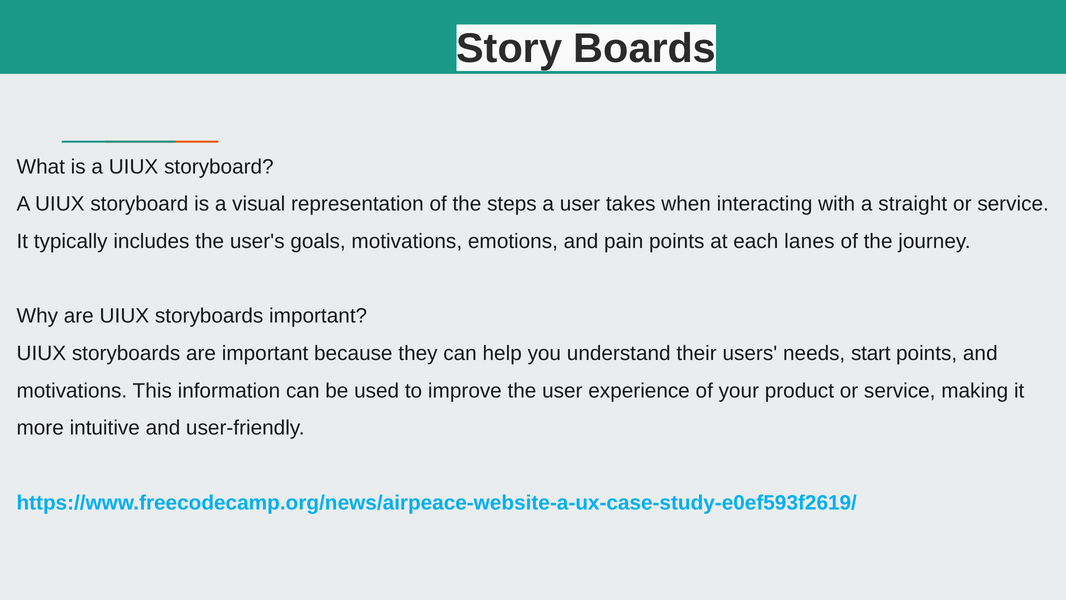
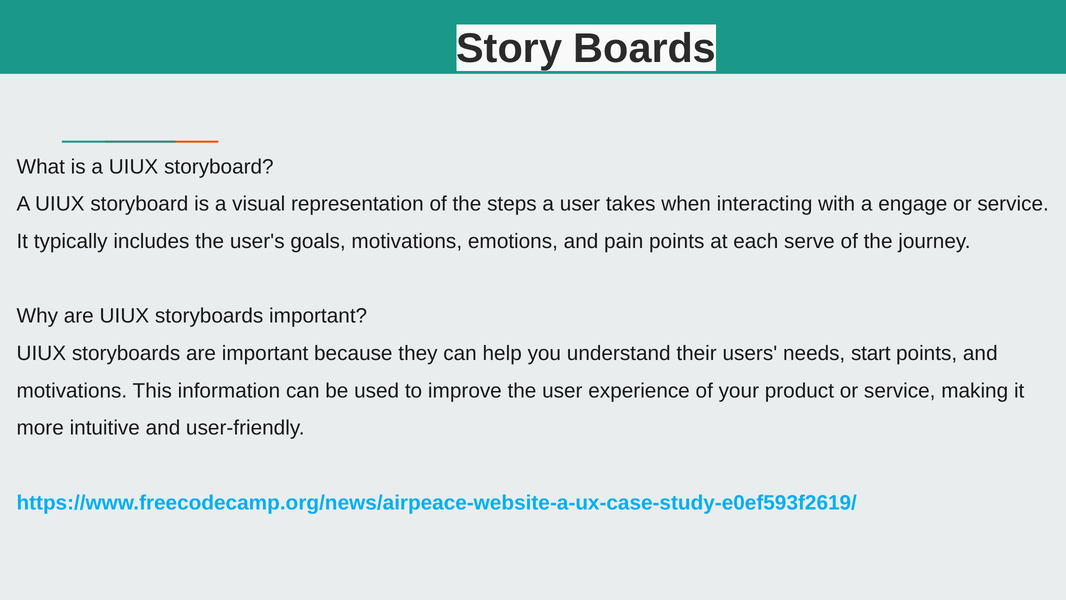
straight: straight -> engage
lanes: lanes -> serve
